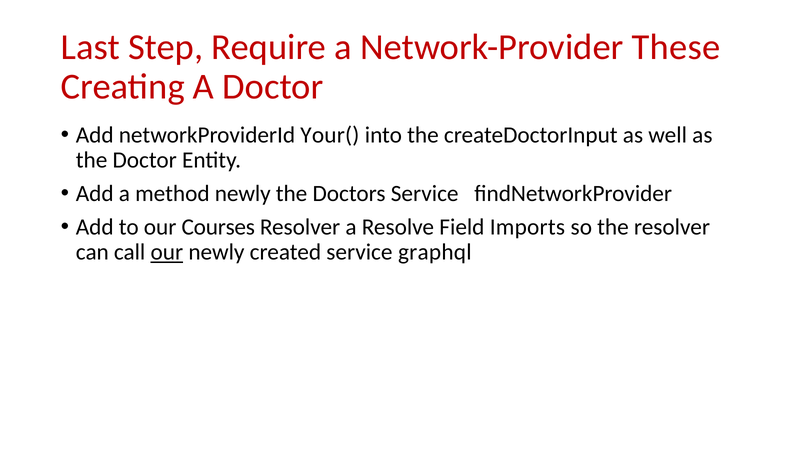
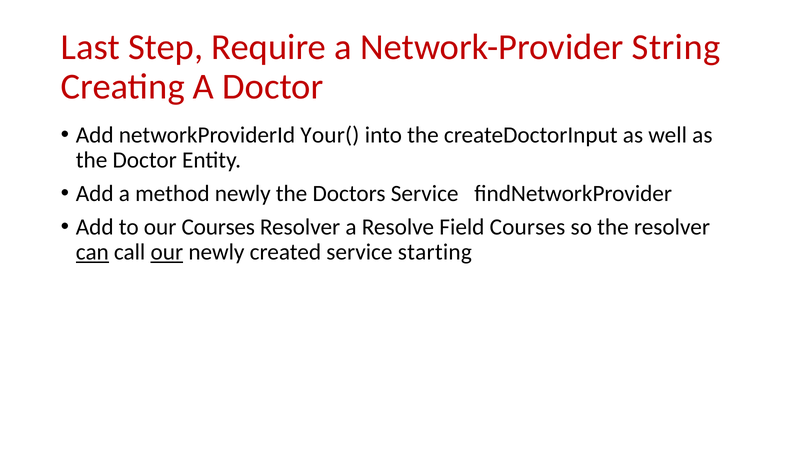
These: These -> String
Field Imports: Imports -> Courses
can underline: none -> present
graphql: graphql -> starting
